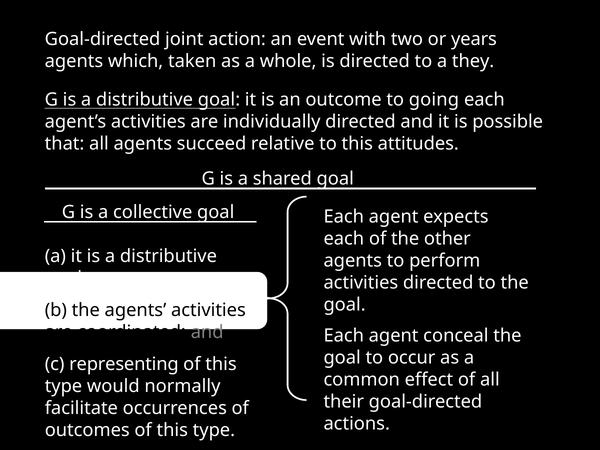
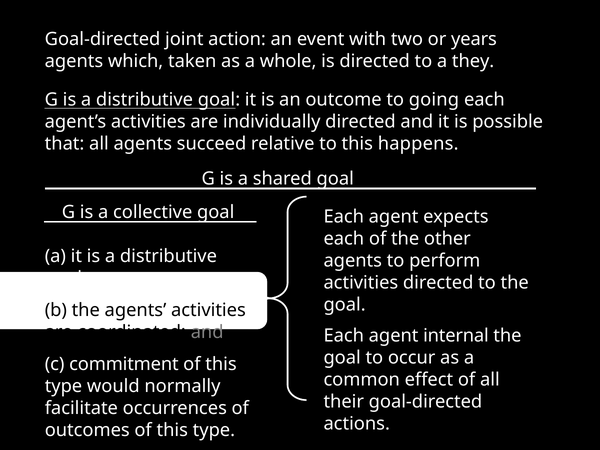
attitudes: attitudes -> happens
conceal: conceal -> internal
representing: representing -> commitment
